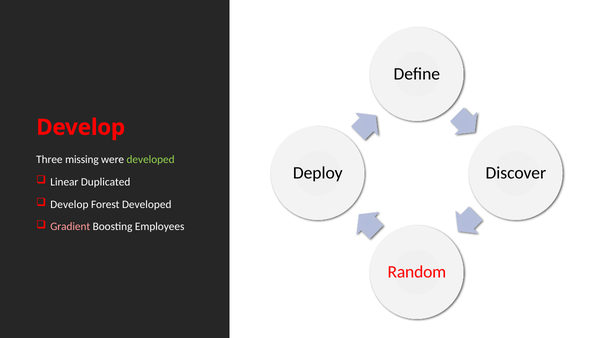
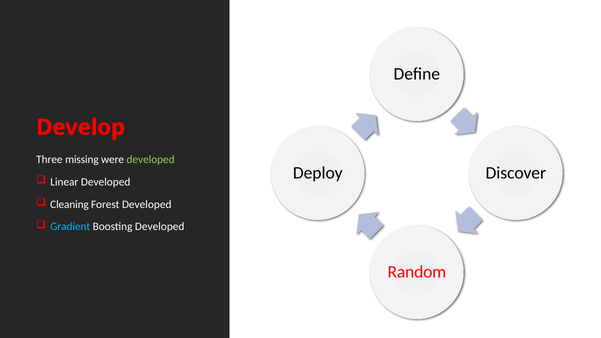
Linear Duplicated: Duplicated -> Developed
Develop at (69, 204): Develop -> Cleaning
Gradient colour: pink -> light blue
Boosting Employees: Employees -> Developed
